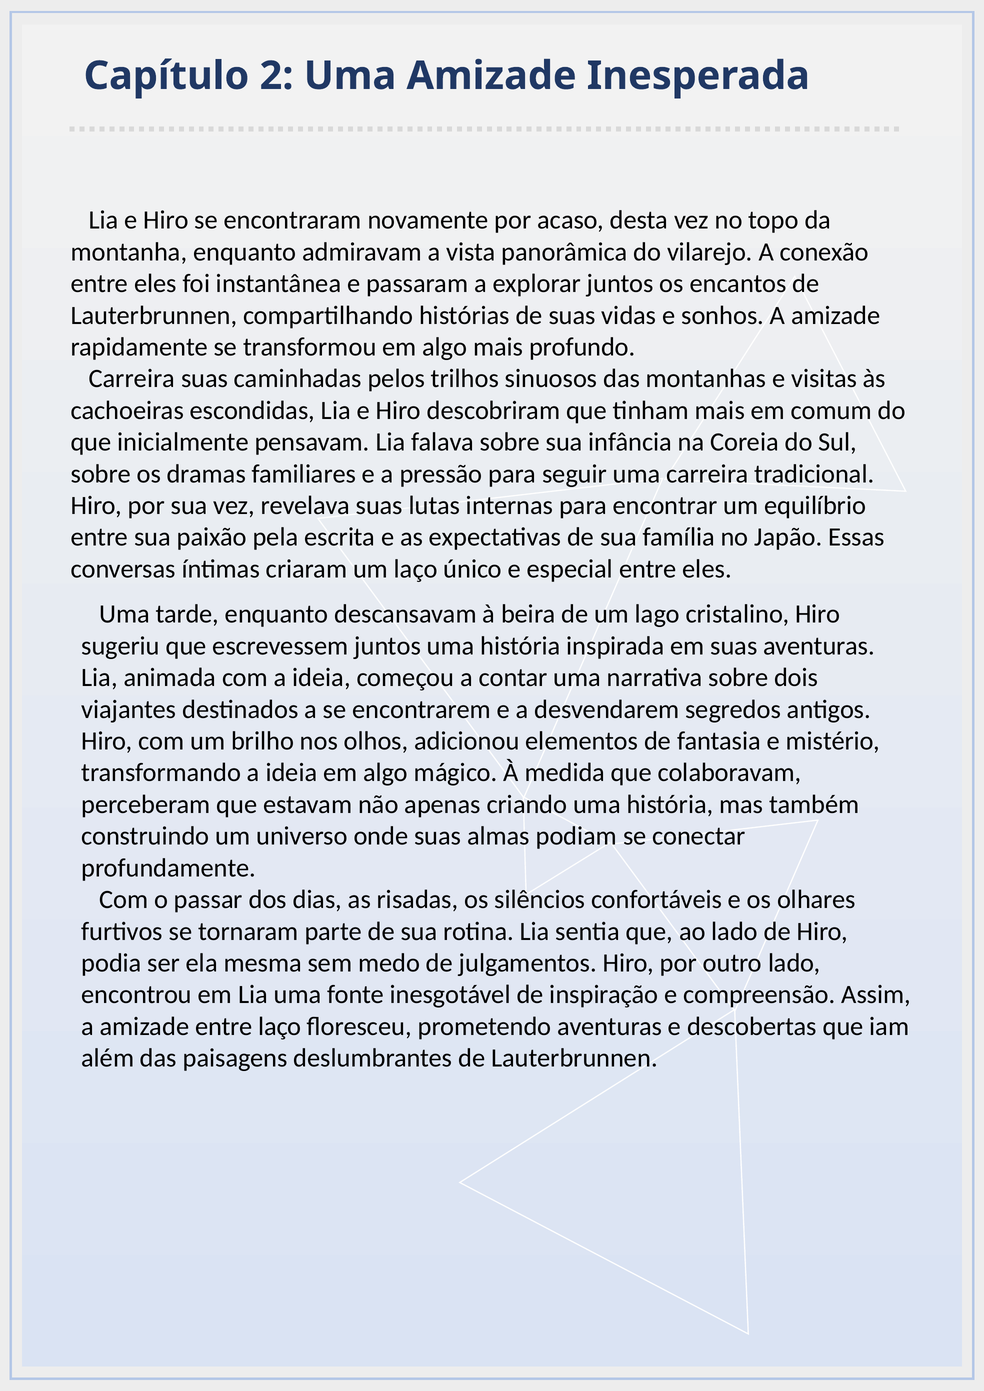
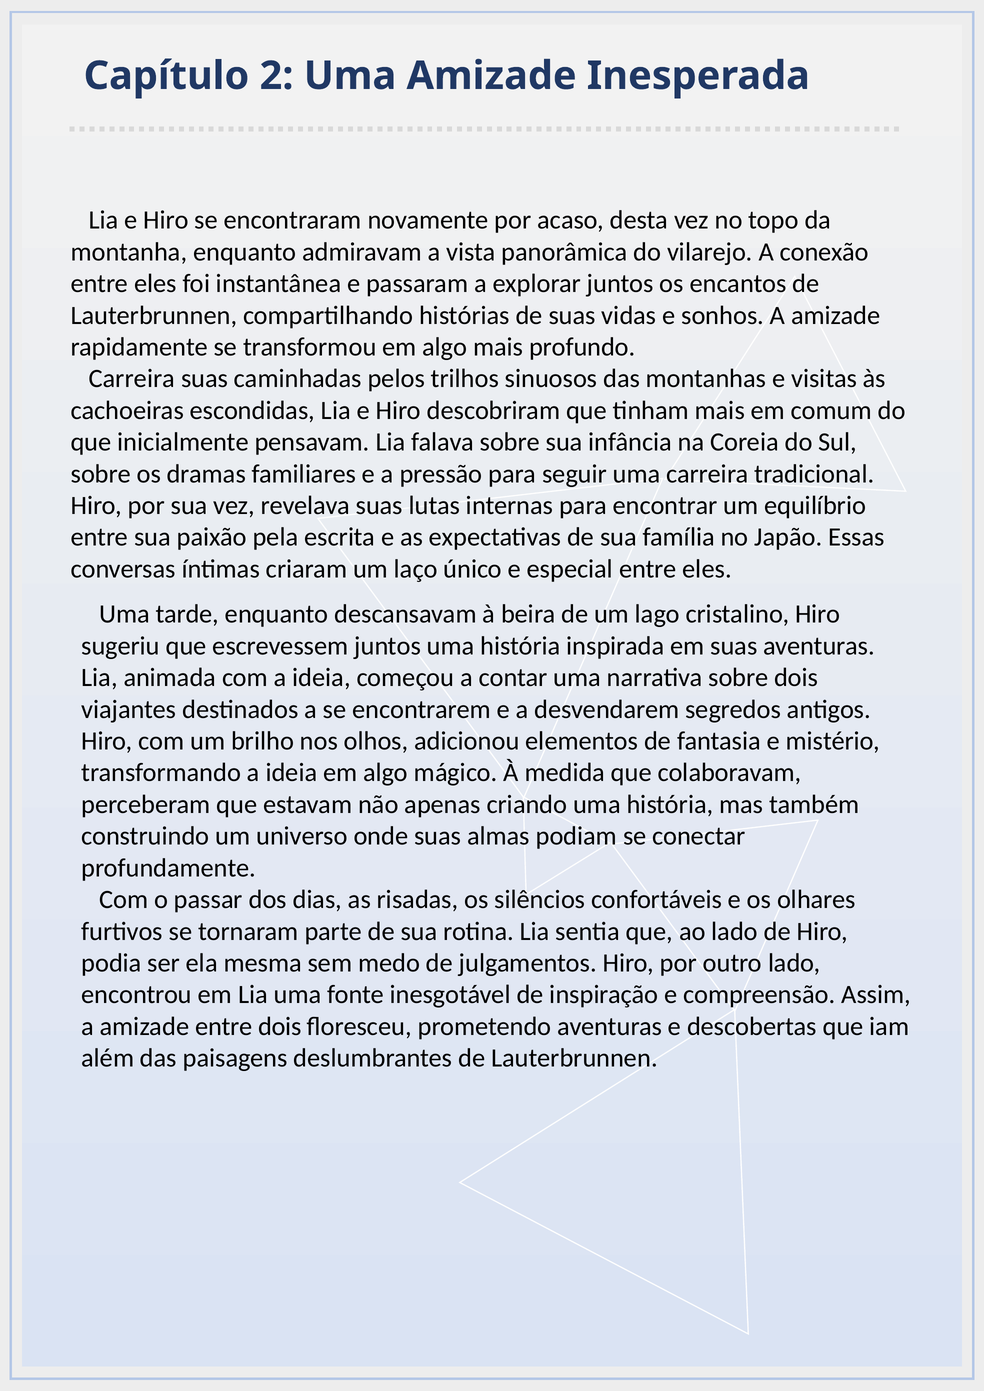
entre laço: laço -> dois
